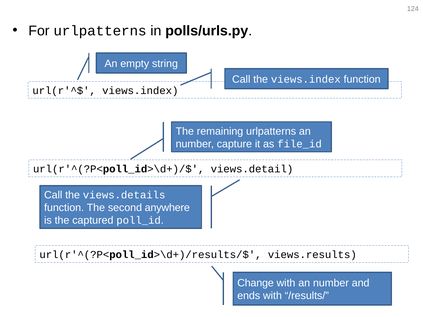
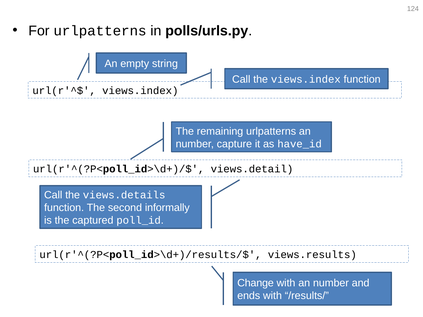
file_id: file_id -> have_id
anywhere: anywhere -> informally
